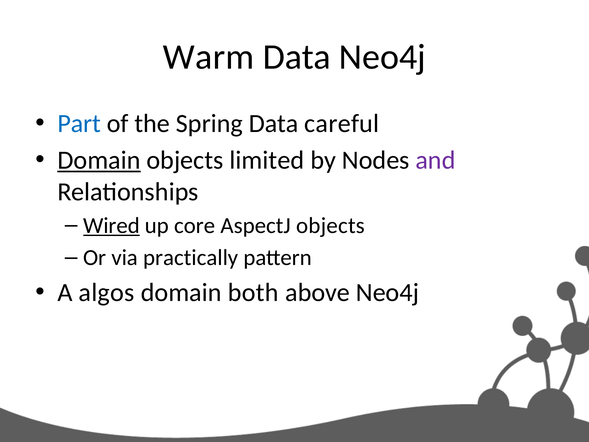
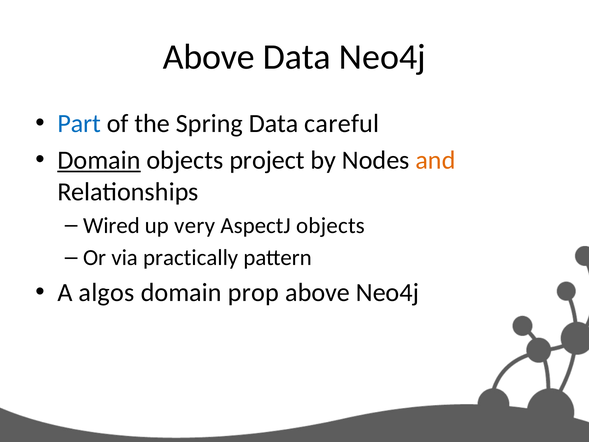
Warm at (209, 57): Warm -> Above
limited: limited -> project
and colour: purple -> orange
Wired underline: present -> none
core: core -> very
both: both -> prop
